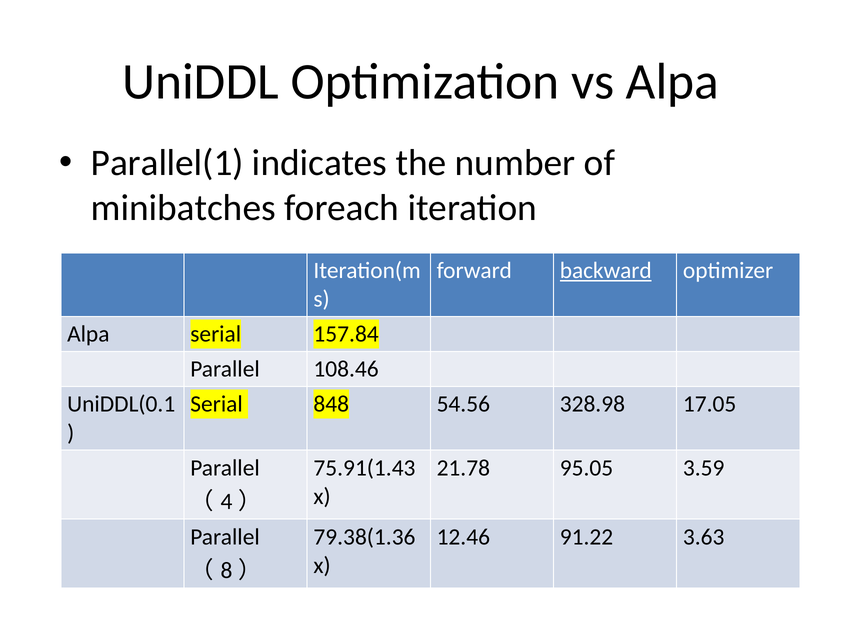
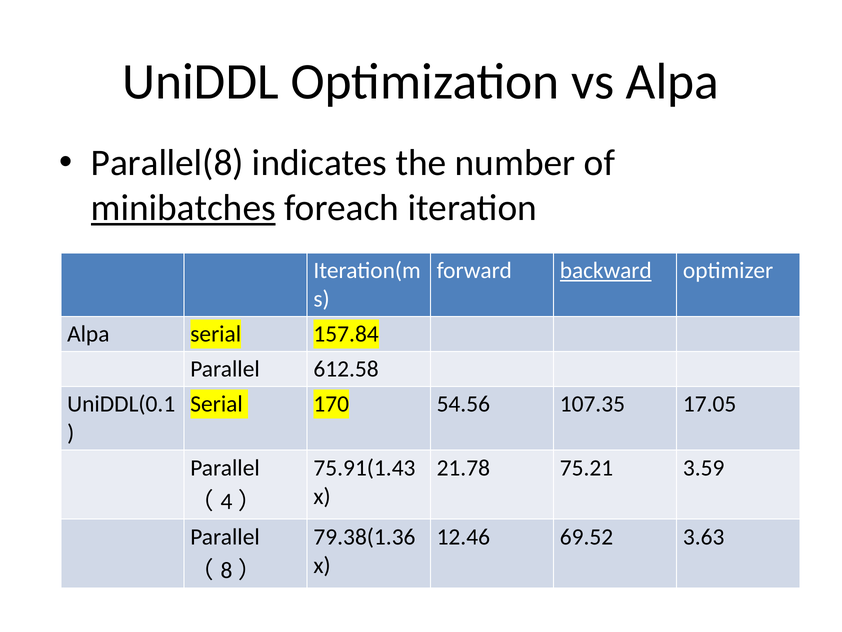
Parallel(1: Parallel(1 -> Parallel(8
minibatches underline: none -> present
108.46: 108.46 -> 612.58
848: 848 -> 170
328.98: 328.98 -> 107.35
95.05: 95.05 -> 75.21
91.22: 91.22 -> 69.52
